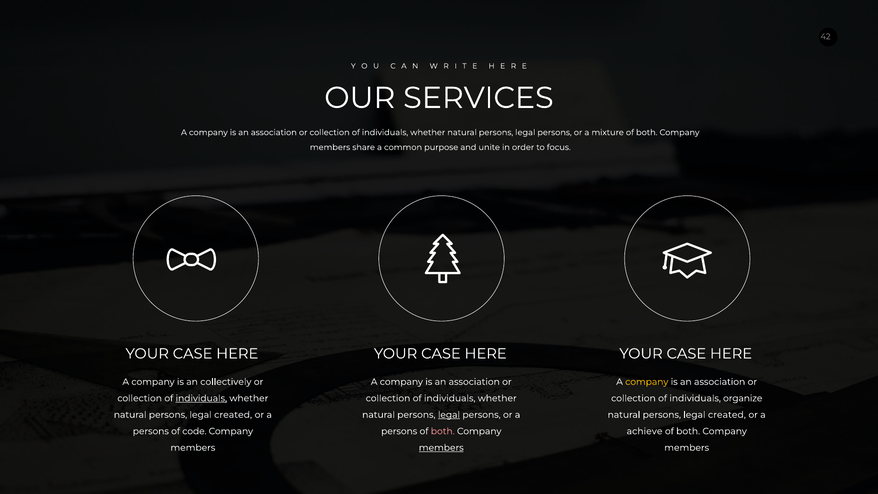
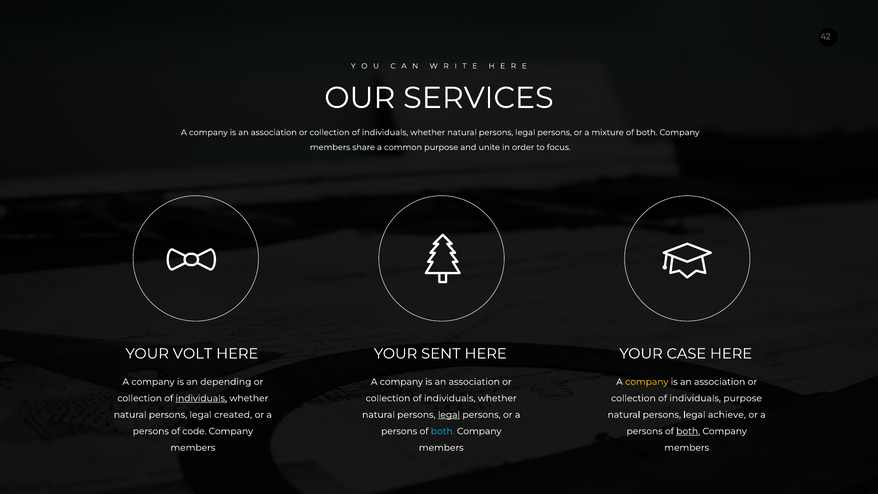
CASE at (193, 354): CASE -> VOLT
CASE at (441, 354): CASE -> SENT
collectively: collectively -> depending
individuals organize: organize -> purpose
created at (727, 415): created -> achieve
both at (443, 431) colour: pink -> light blue
achieve at (645, 431): achieve -> persons
both at (688, 431) underline: none -> present
members at (441, 448) underline: present -> none
